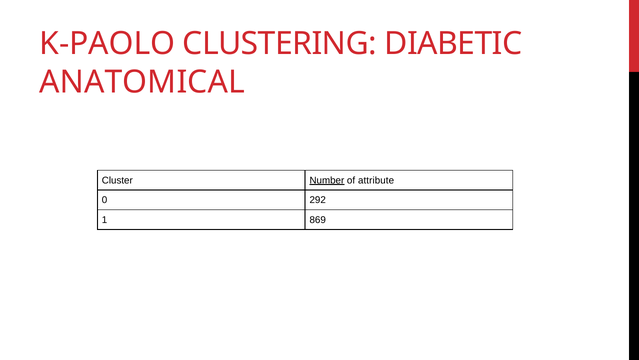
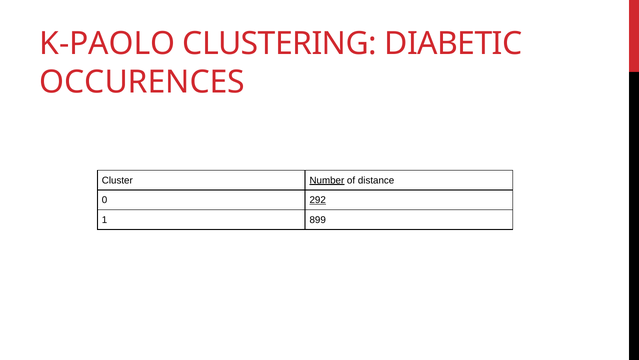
ANATOMICAL: ANATOMICAL -> OCCURENCES
attribute: attribute -> distance
292 underline: none -> present
869: 869 -> 899
